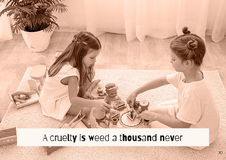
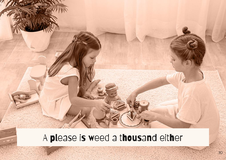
cruelty: cruelty -> please
never: never -> either
